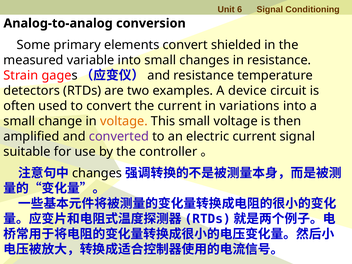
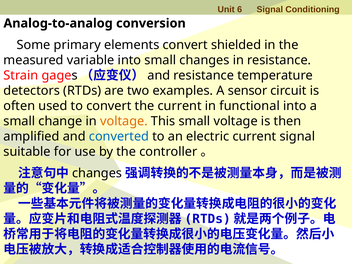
device: device -> sensor
variations: variations -> functional
converted colour: purple -> blue
